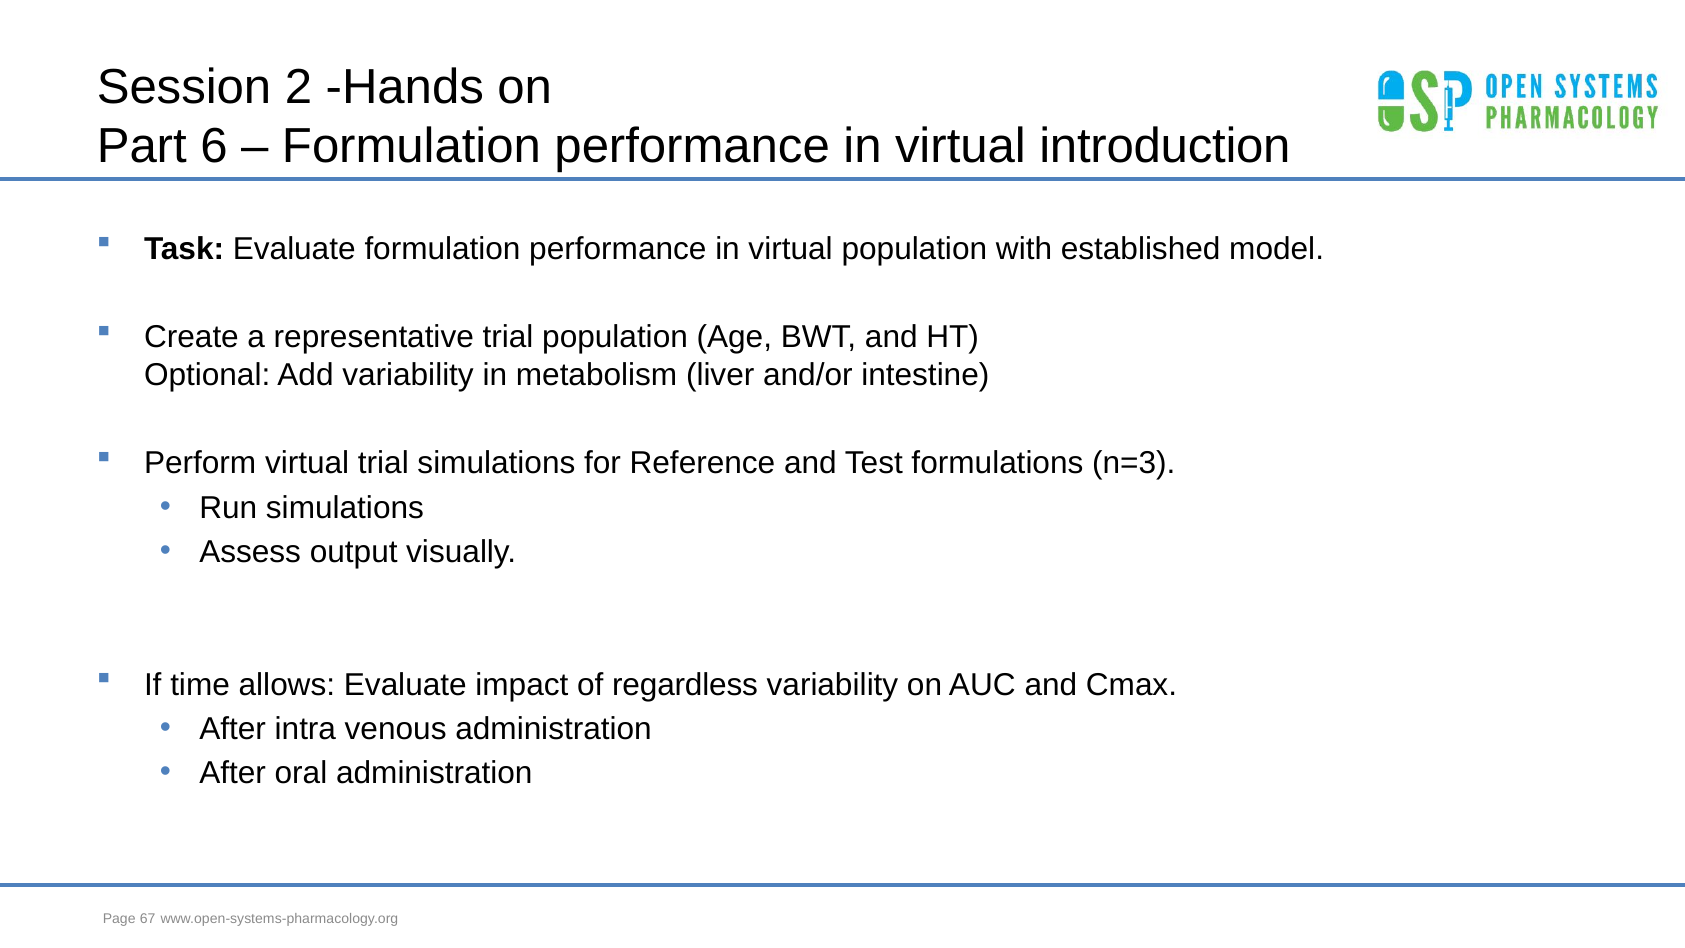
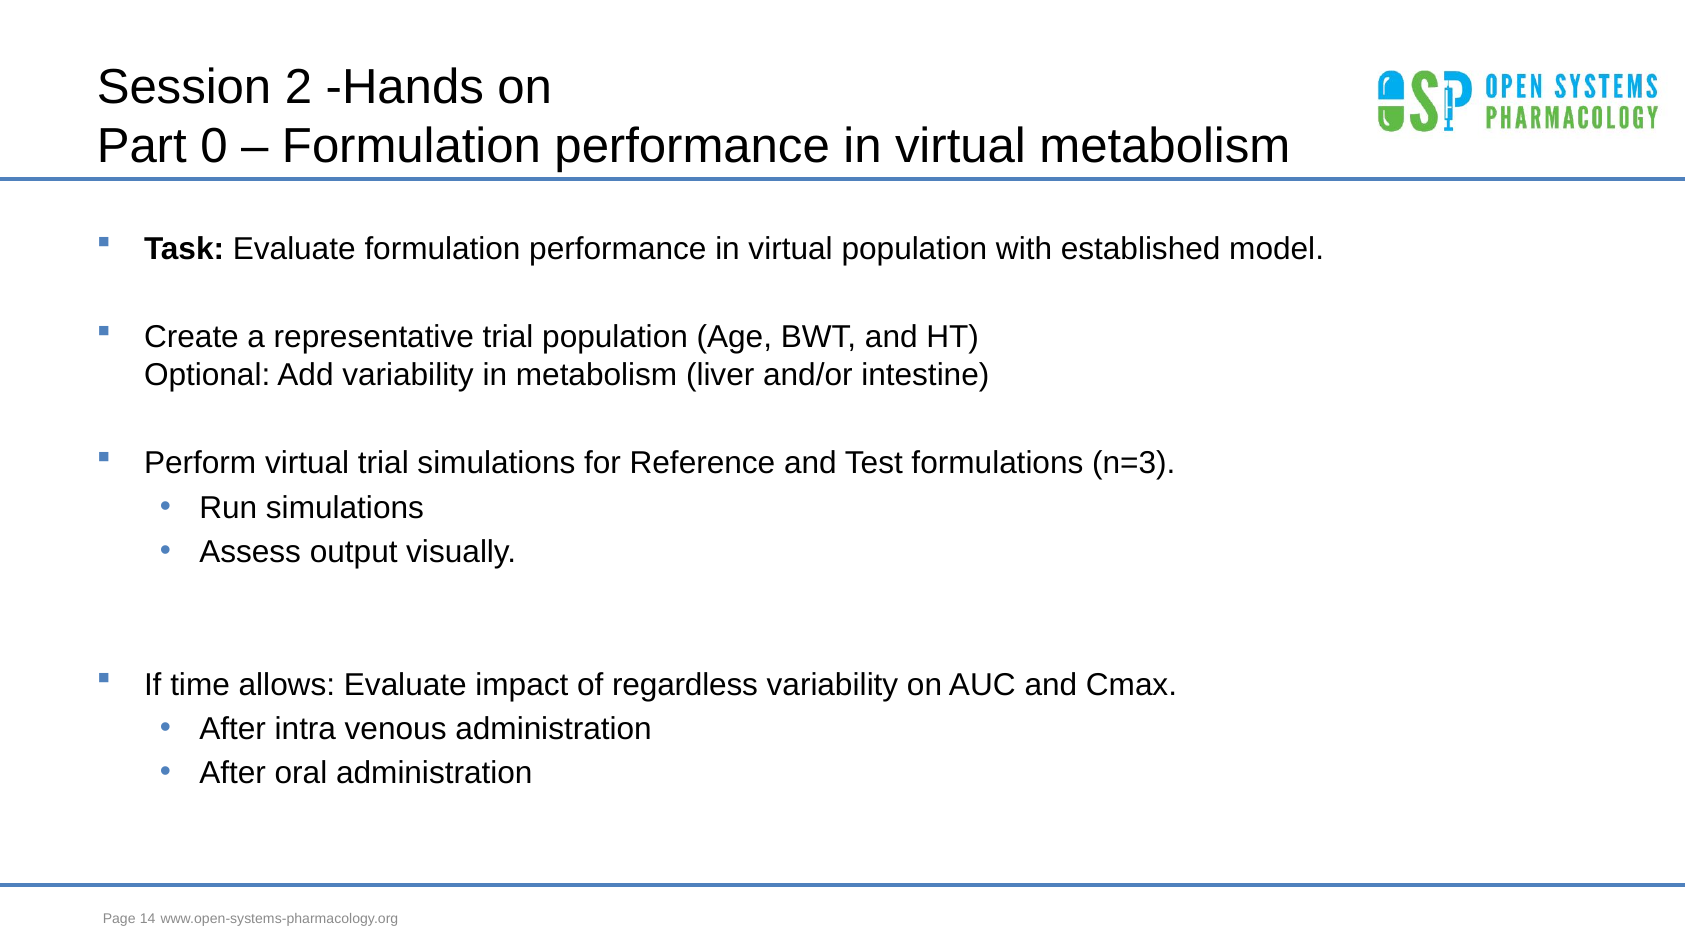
6: 6 -> 0
virtual introduction: introduction -> metabolism
67: 67 -> 14
